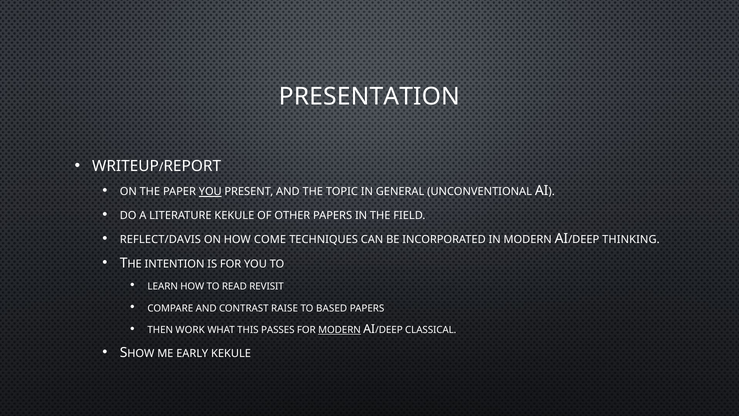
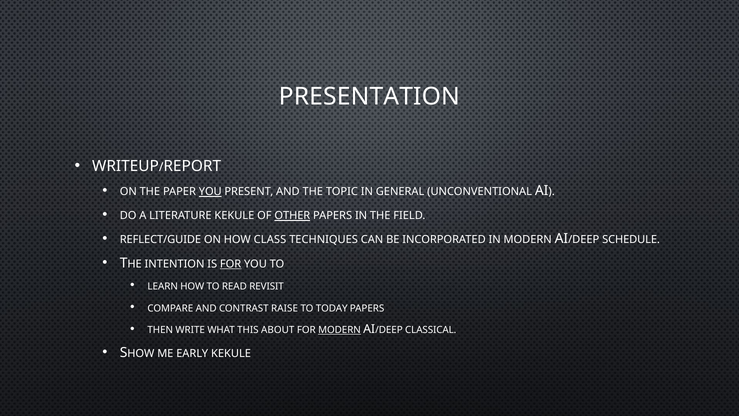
OTHER underline: none -> present
REFLECT/DAVIS: REFLECT/DAVIS -> REFLECT/GUIDE
COME: COME -> CLASS
THINKING: THINKING -> SCHEDULE
FOR at (231, 264) underline: none -> present
BASED: BASED -> TODAY
WORK: WORK -> WRITE
PASSES: PASSES -> ABOUT
